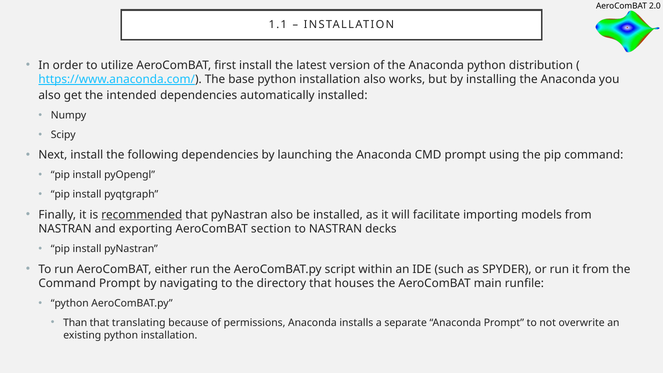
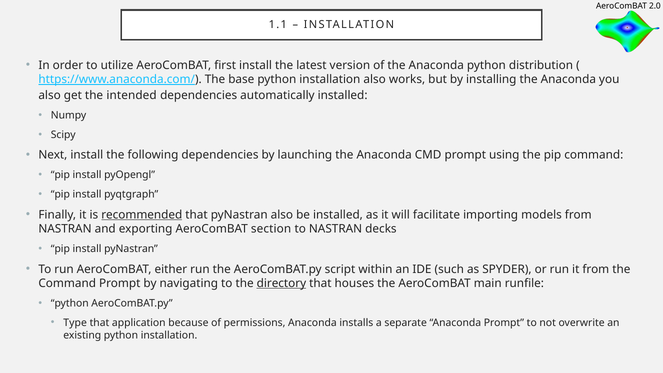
directory underline: none -> present
Than: Than -> Type
translating: translating -> application
